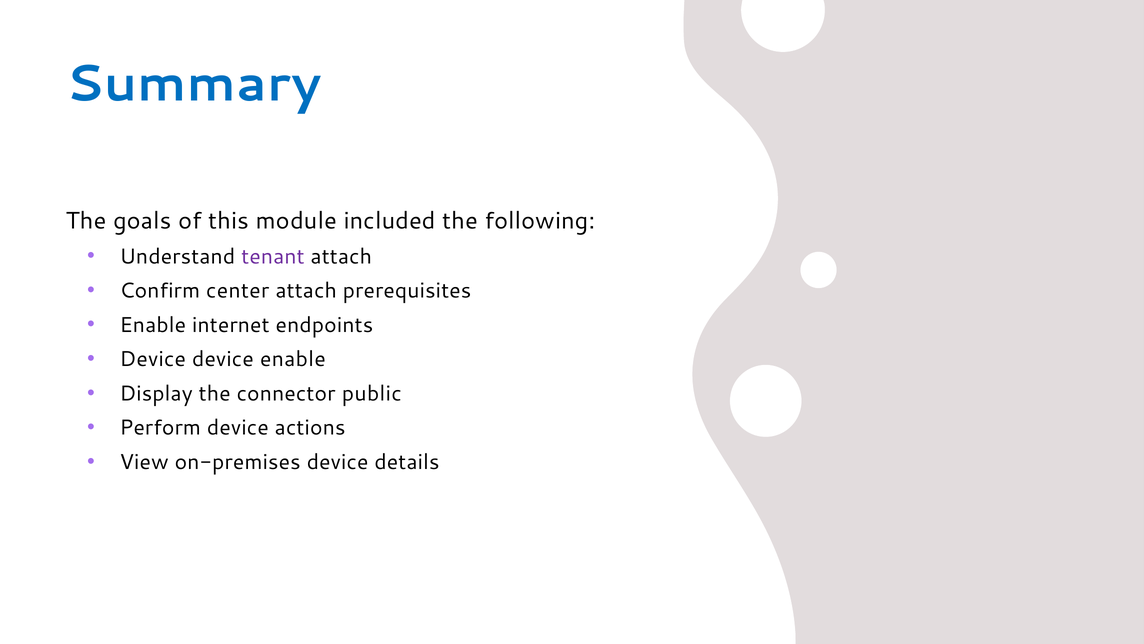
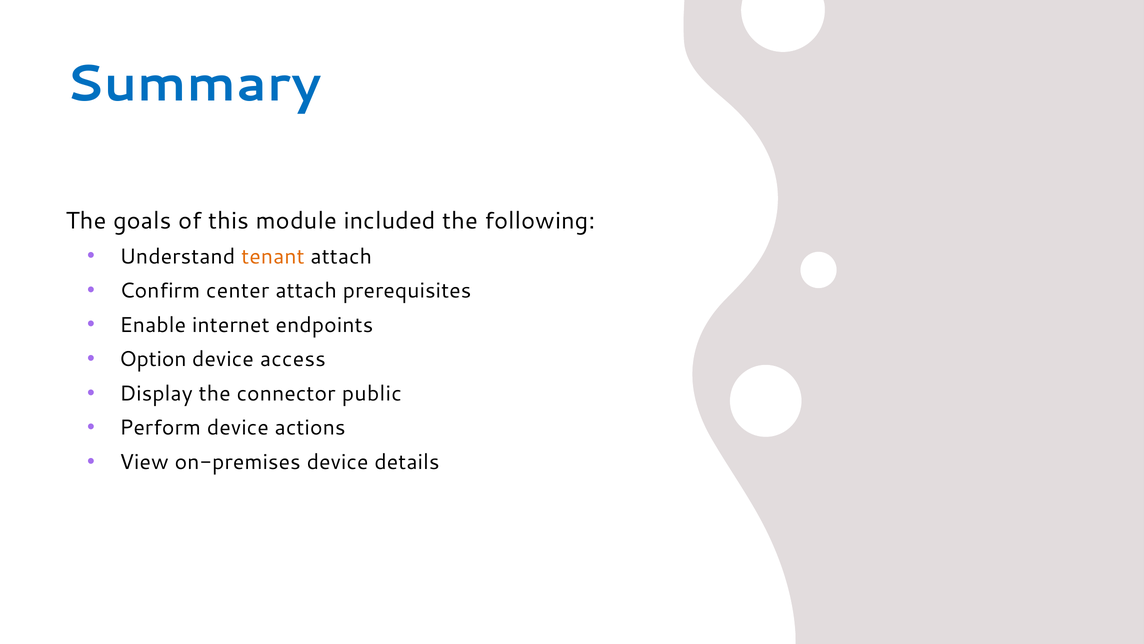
tenant colour: purple -> orange
Device at (153, 359): Device -> Option
device enable: enable -> access
